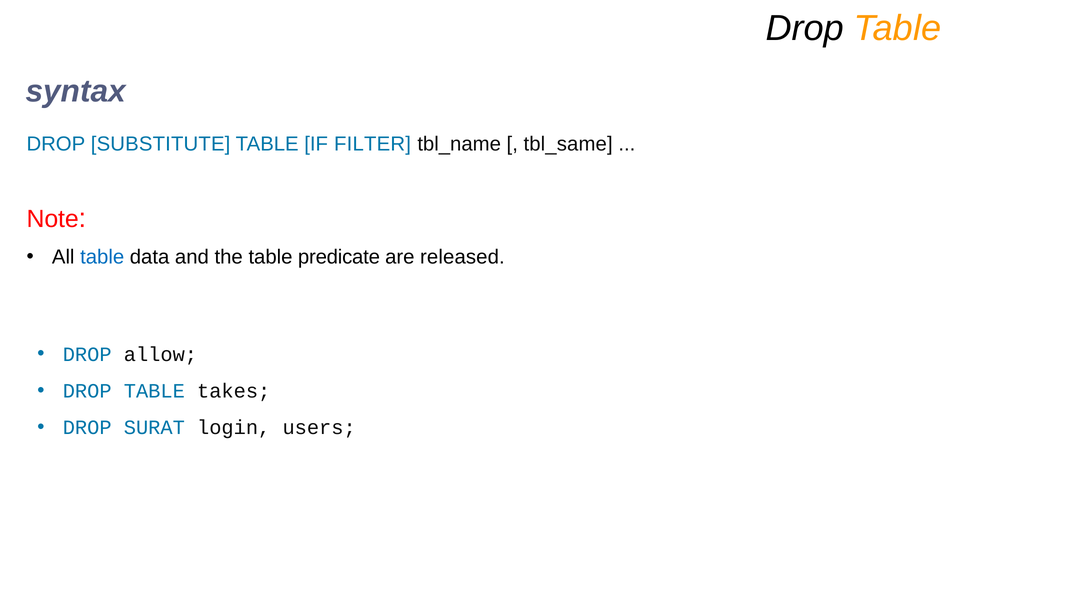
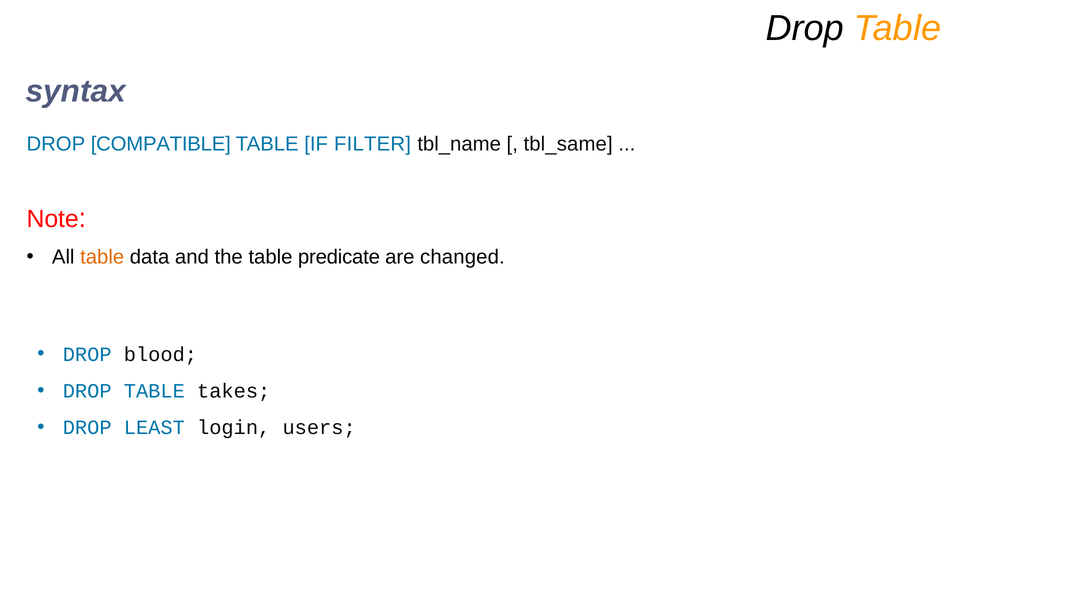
SUBSTITUTE: SUBSTITUTE -> COMPATIBLE
table at (102, 257) colour: blue -> orange
released: released -> changed
allow: allow -> blood
SURAT: SURAT -> LEAST
